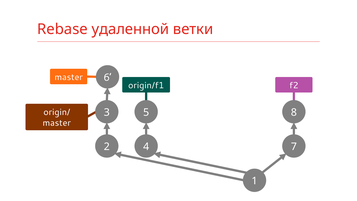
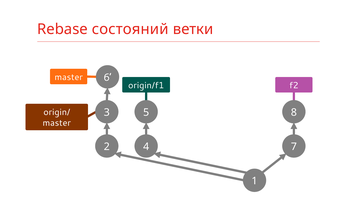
удаленной: удаленной -> состояний
